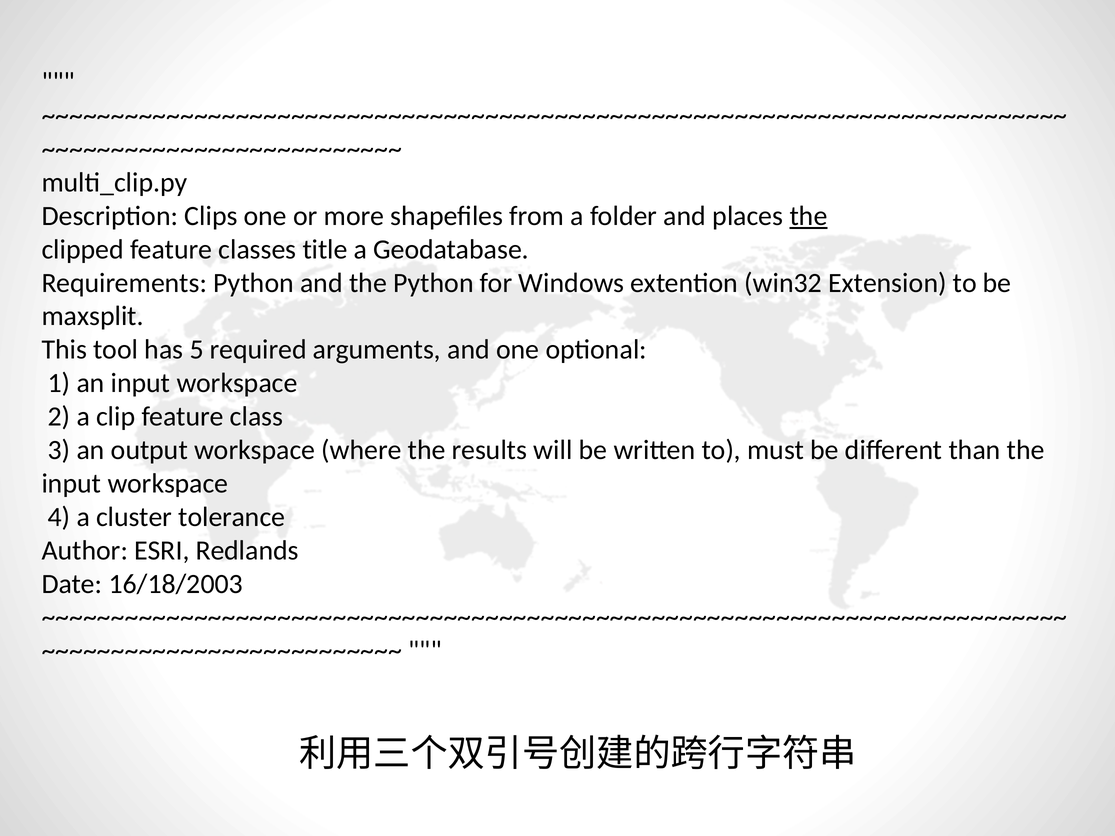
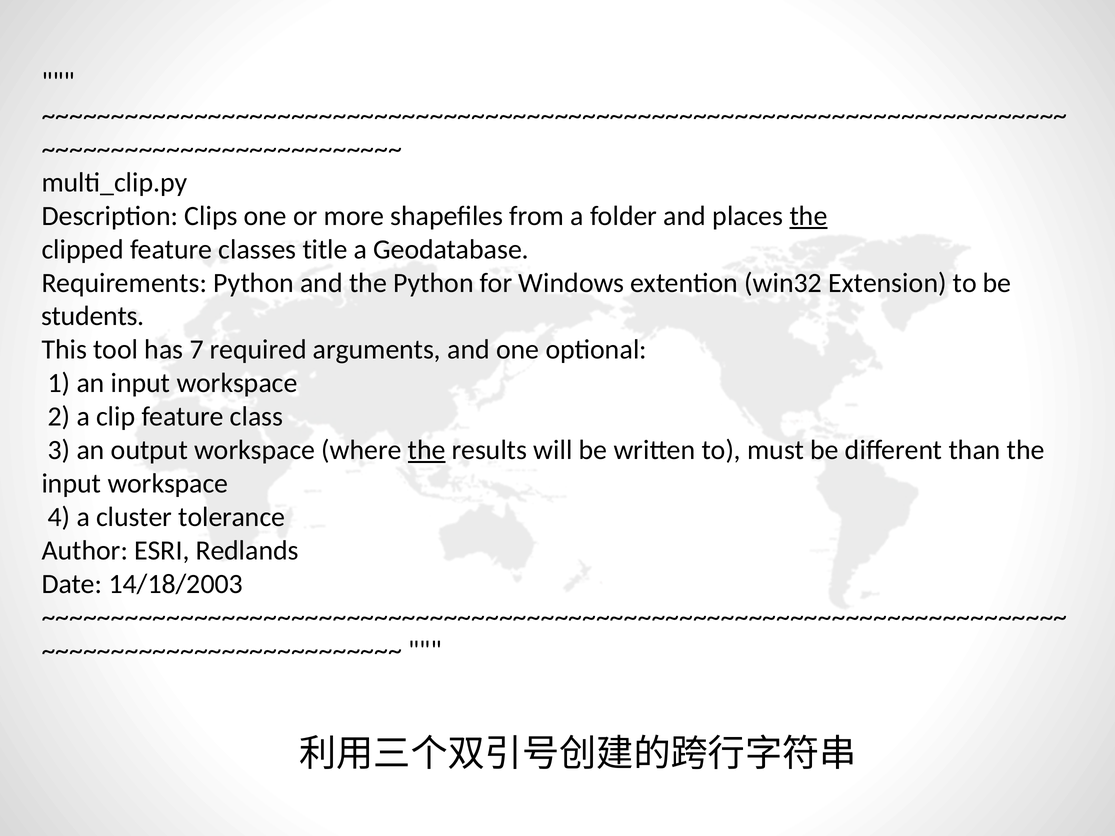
maxsplit: maxsplit -> students
5: 5 -> 7
the at (427, 450) underline: none -> present
16/18/2003: 16/18/2003 -> 14/18/2003
